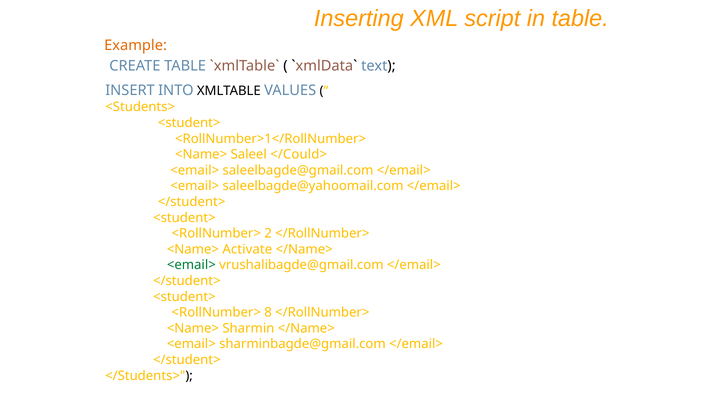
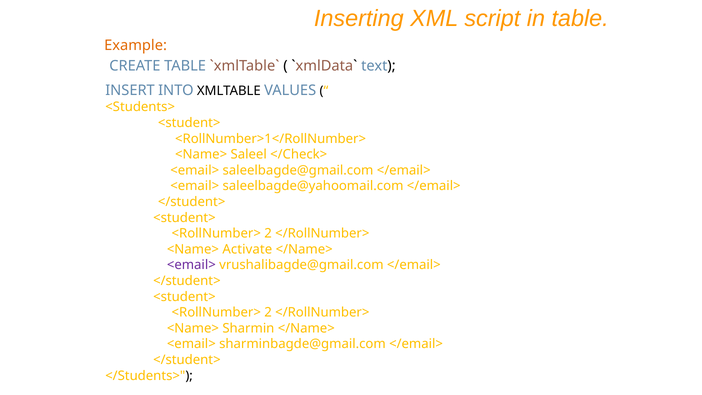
</Could>: </Could> -> </Check>
<email> at (191, 265) colour: green -> purple
8 at (268, 312): 8 -> 2
